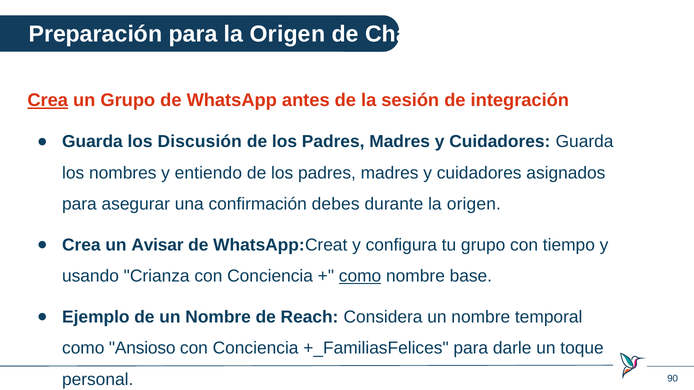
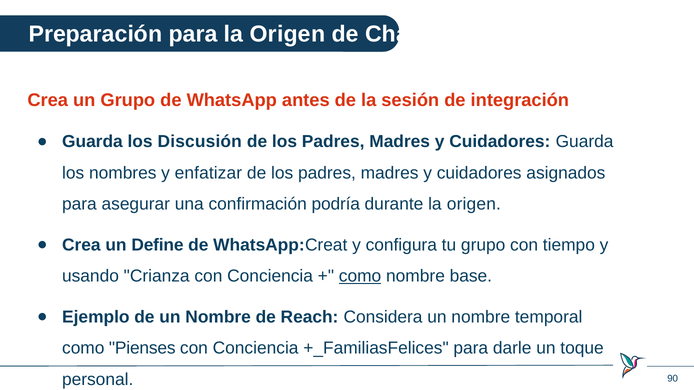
Crea at (48, 100) underline: present -> none
entiendo: entiendo -> enfatizar
debes: debes -> podría
Avisar: Avisar -> Define
Ansioso: Ansioso -> Pienses
